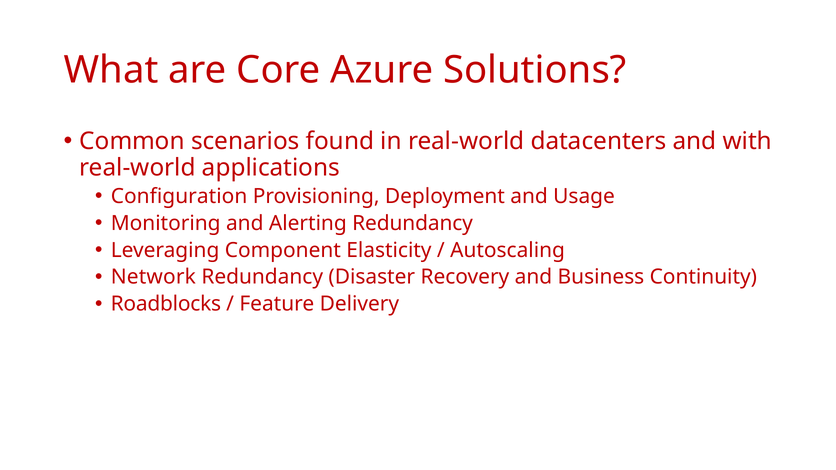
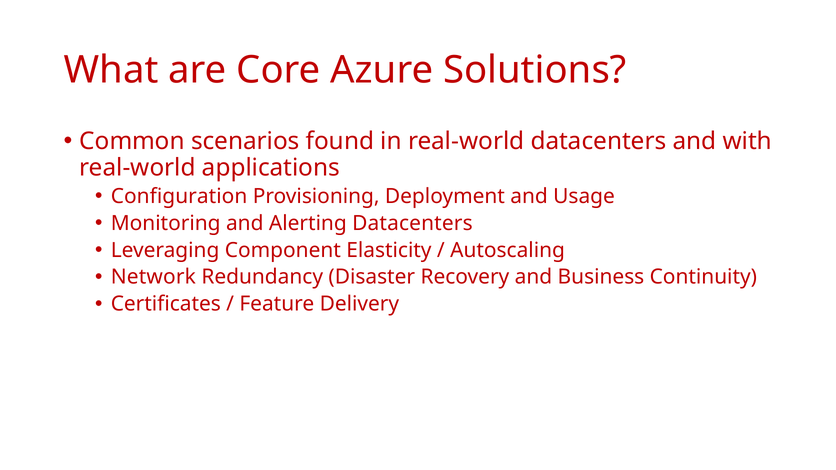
Alerting Redundancy: Redundancy -> Datacenters
Roadblocks: Roadblocks -> Certificates
